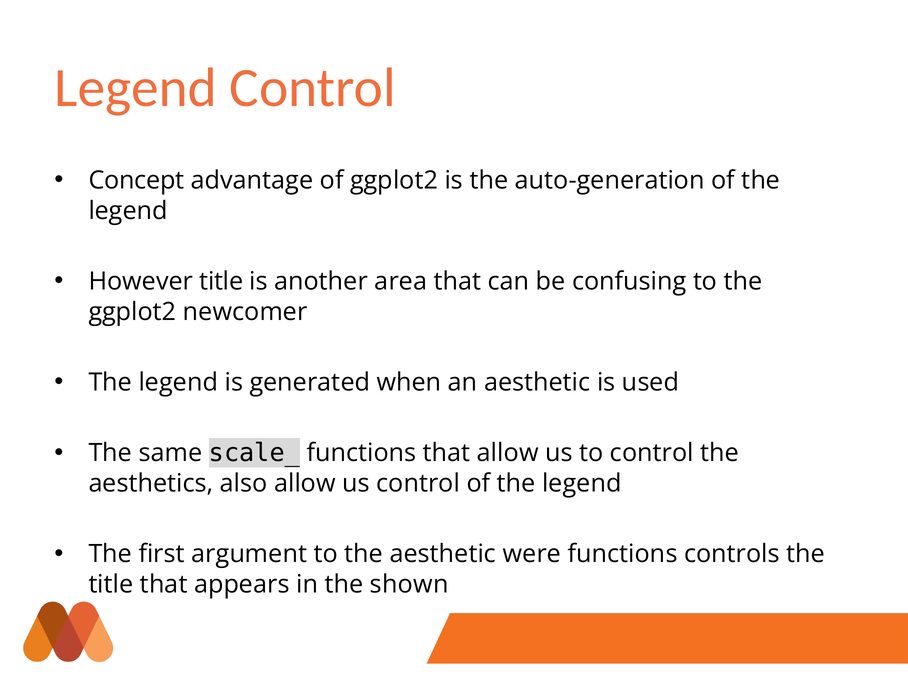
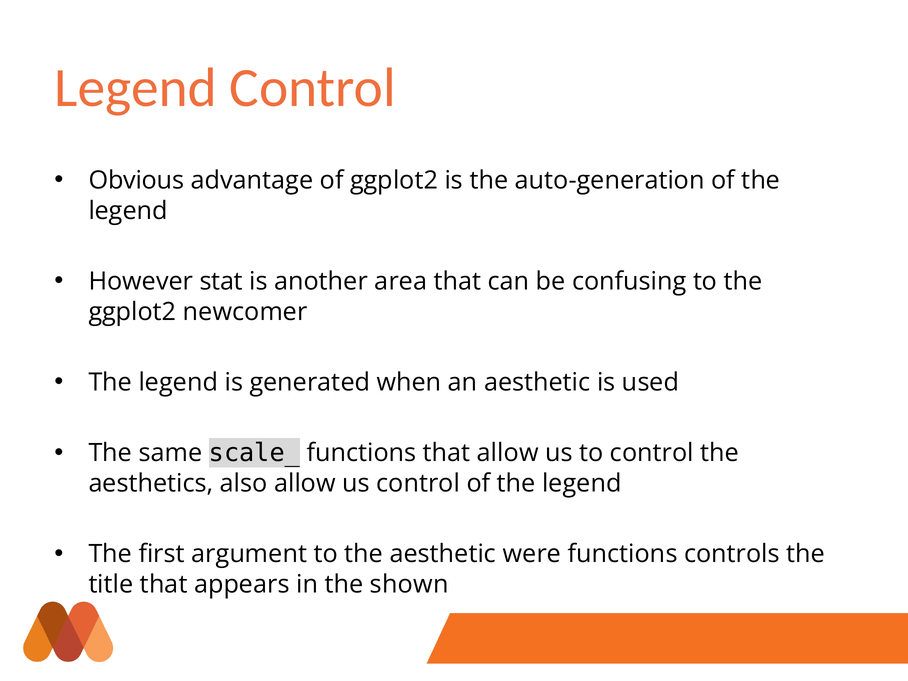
Concept: Concept -> Obvious
However title: title -> stat
